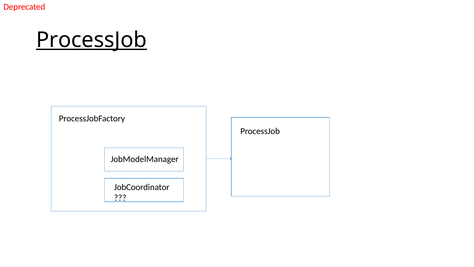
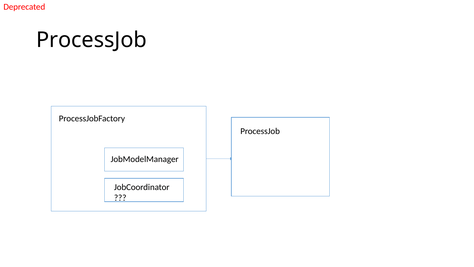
ProcessJob at (92, 40) underline: present -> none
